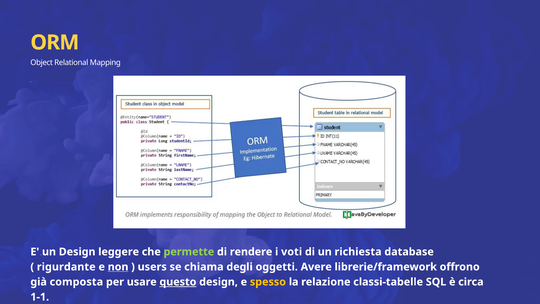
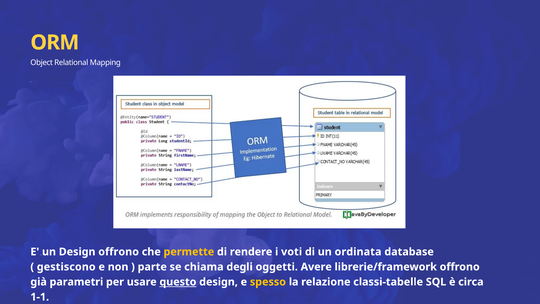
Design leggere: leggere -> offrono
permette colour: light green -> yellow
richiesta: richiesta -> ordinata
rigurdante: rigurdante -> gestiscono
non underline: present -> none
users: users -> parte
composta: composta -> parametri
